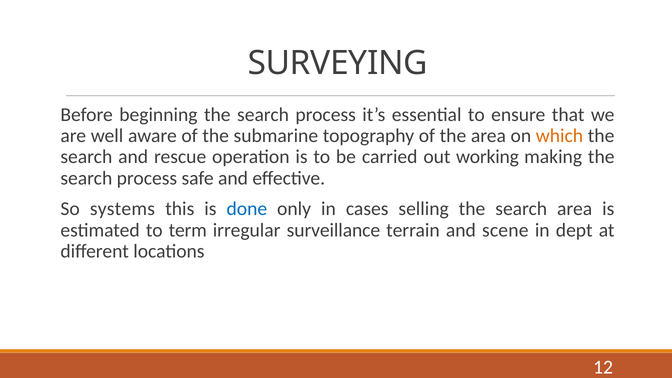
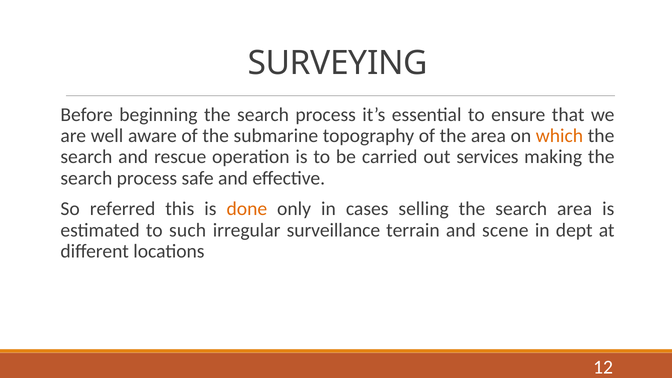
working: working -> services
systems: systems -> referred
done colour: blue -> orange
term: term -> such
